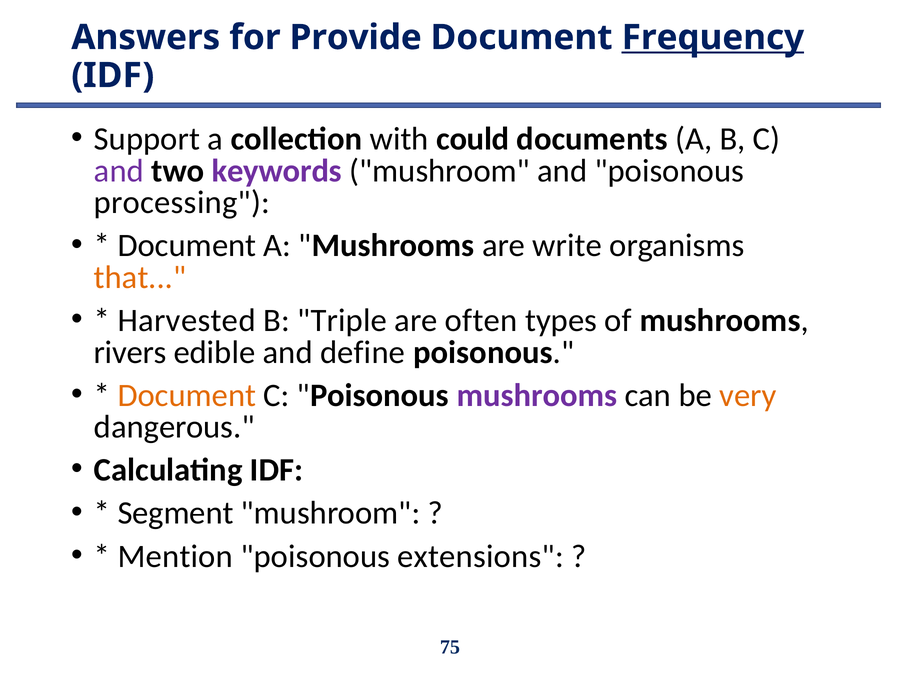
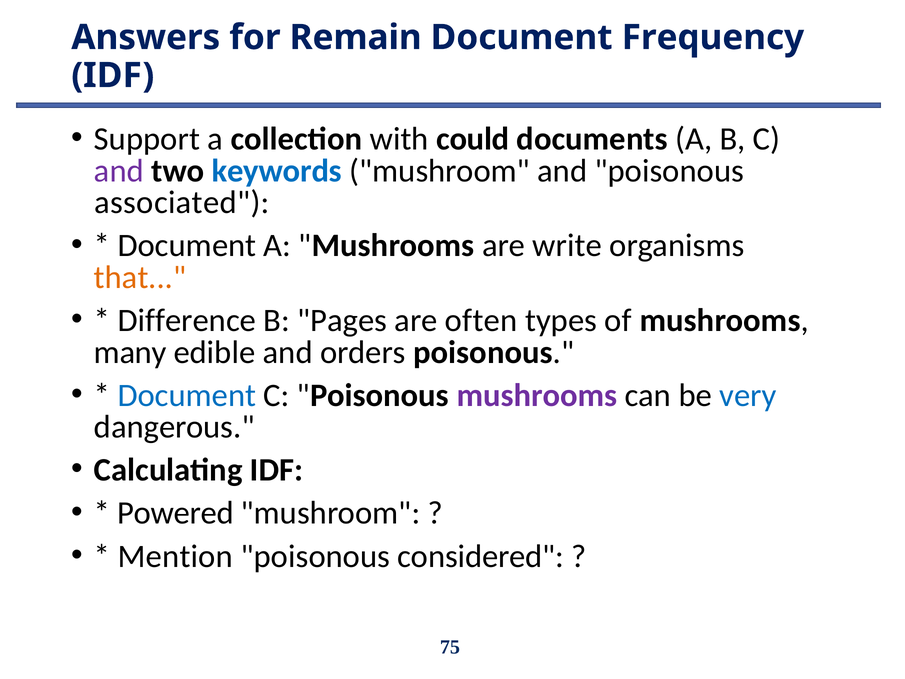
Provide: Provide -> Remain
Frequency underline: present -> none
keywords colour: purple -> blue
processing: processing -> associated
Harvested: Harvested -> Difference
Triple: Triple -> Pages
rivers: rivers -> many
define: define -> orders
Document at (187, 395) colour: orange -> blue
very colour: orange -> blue
Segment: Segment -> Powered
extensions: extensions -> considered
